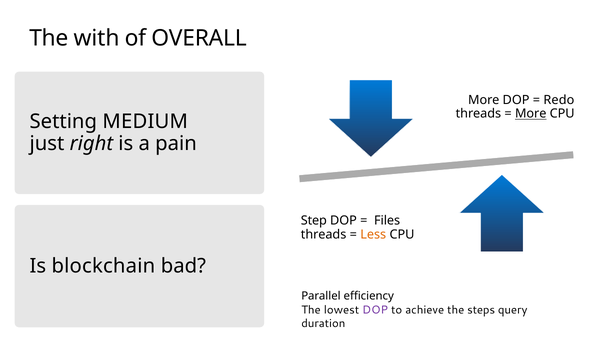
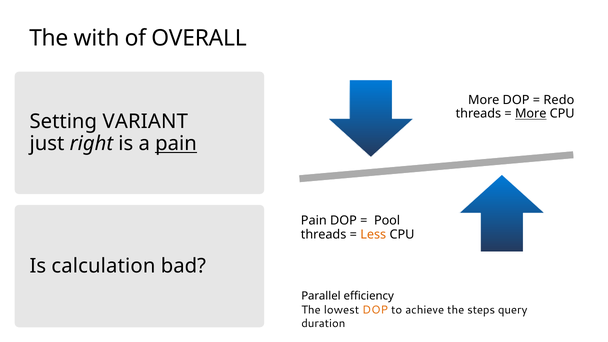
MEDIUM: MEDIUM -> VARIANT
pain at (176, 144) underline: none -> present
Step at (314, 221): Step -> Pain
Files: Files -> Pool
blockchain: blockchain -> calculation
DOP at (375, 310) colour: purple -> orange
